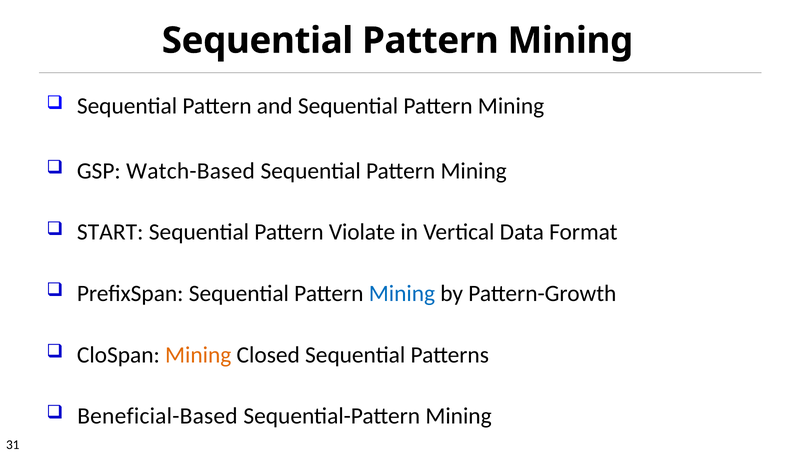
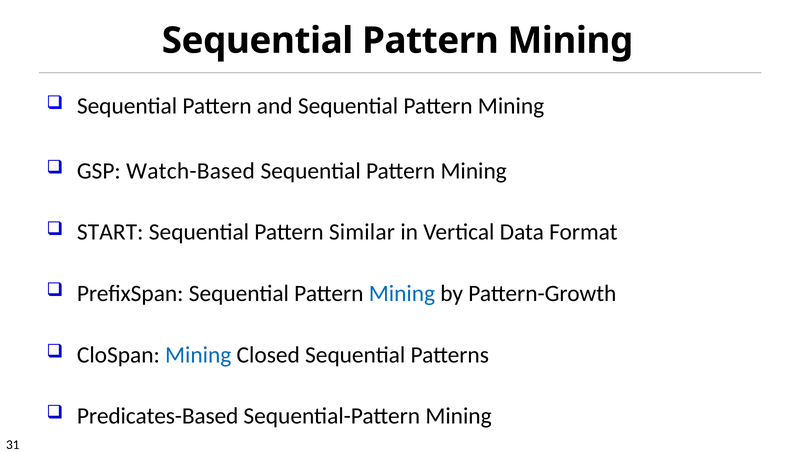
Violate: Violate -> Similar
Mining at (198, 355) colour: orange -> blue
Beneficial-Based: Beneficial-Based -> Predicates-Based
